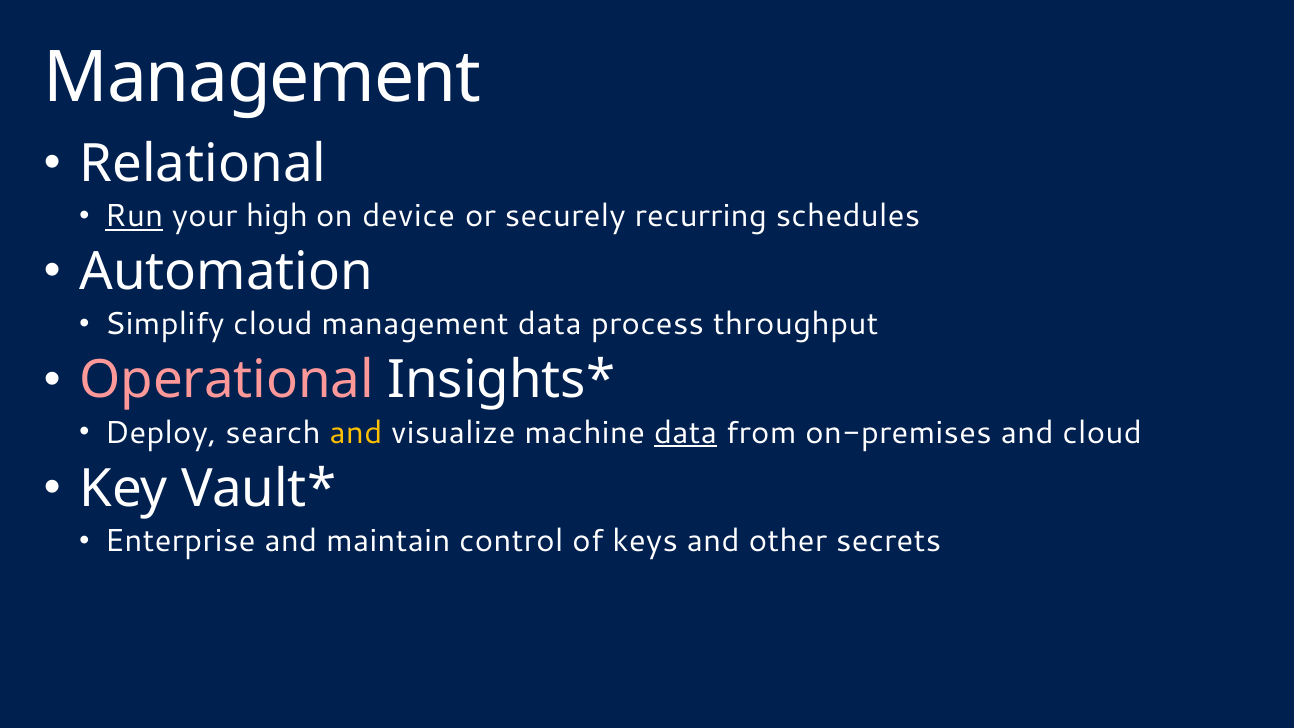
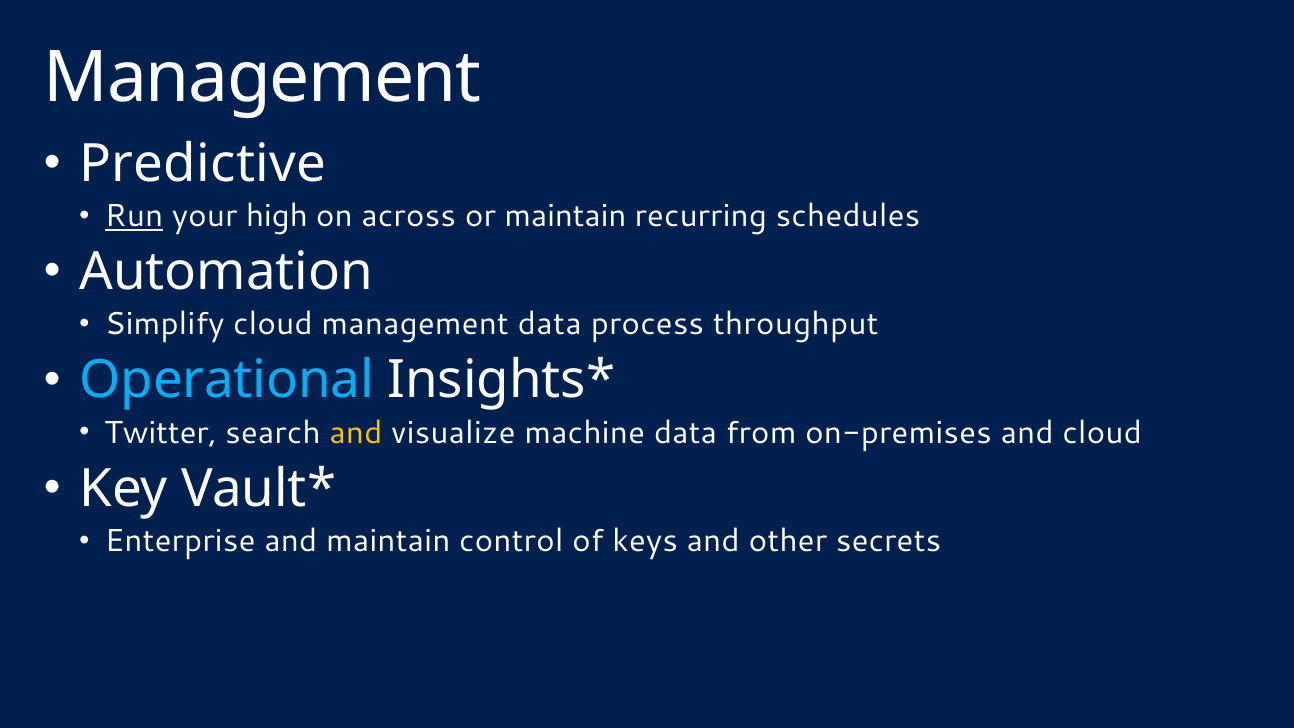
Relational: Relational -> Predictive
device: device -> across
or securely: securely -> maintain
Operational colour: pink -> light blue
Deploy: Deploy -> Twitter
data at (685, 433) underline: present -> none
